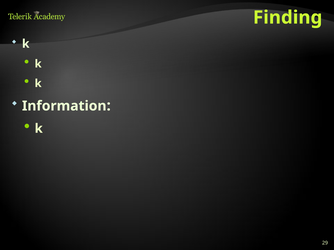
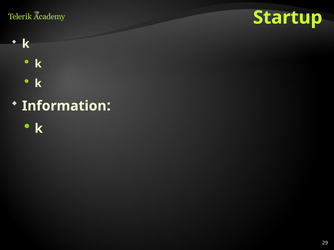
Finding: Finding -> Startup
